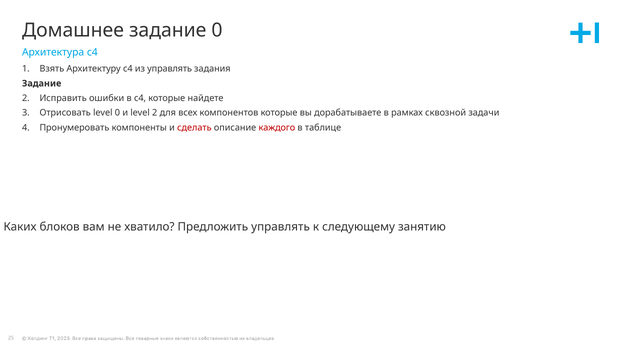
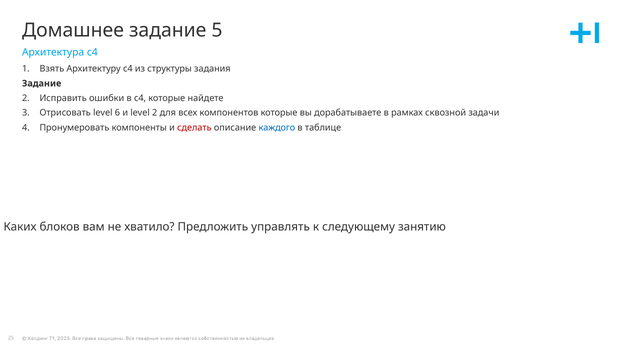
задание 0: 0 -> 5
из управлять: управлять -> структуры
level 0: 0 -> 6
каждого colour: red -> blue
